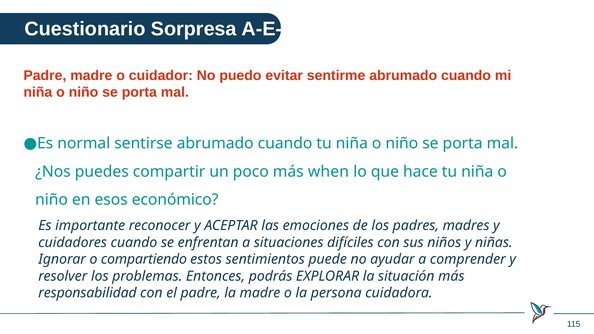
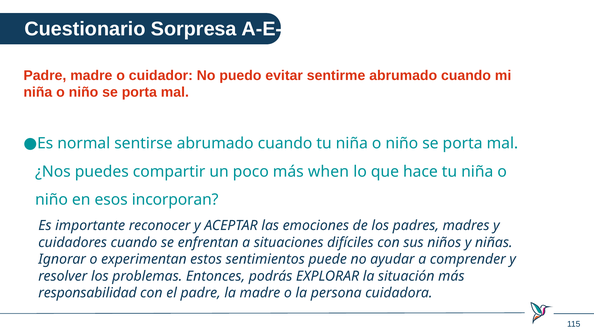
económico: económico -> incorporan
compartiendo: compartiendo -> experimentan
